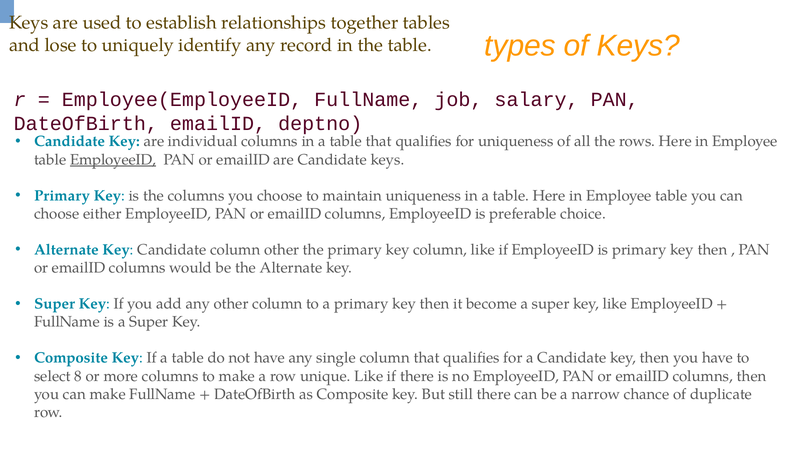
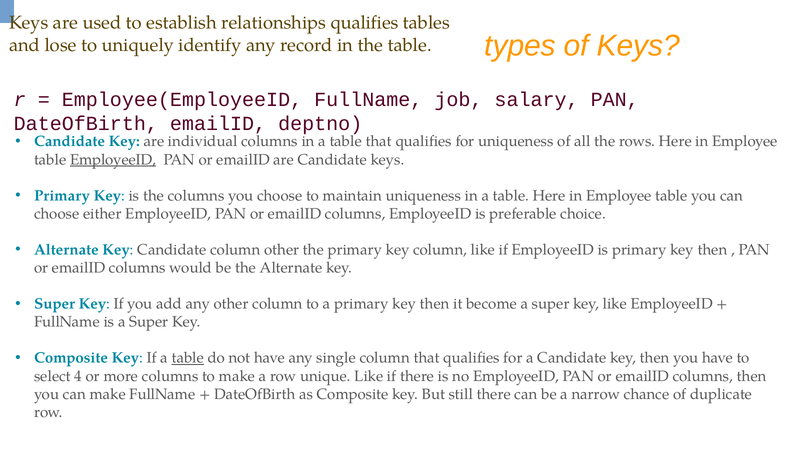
relationships together: together -> qualifies
table at (188, 358) underline: none -> present
8: 8 -> 4
